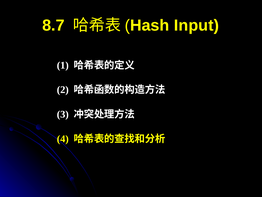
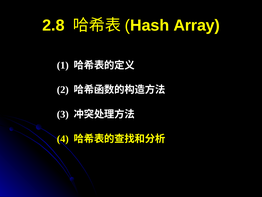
8.7: 8.7 -> 2.8
Input: Input -> Array
